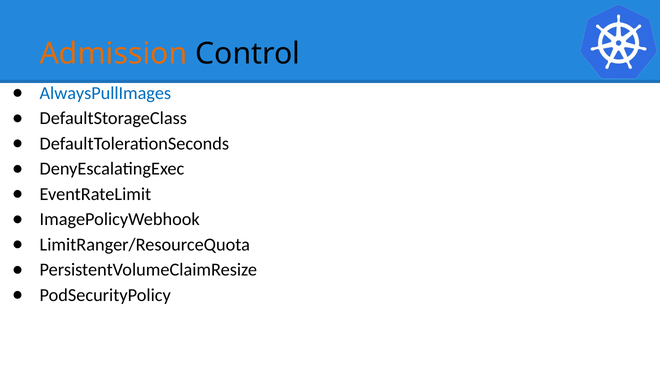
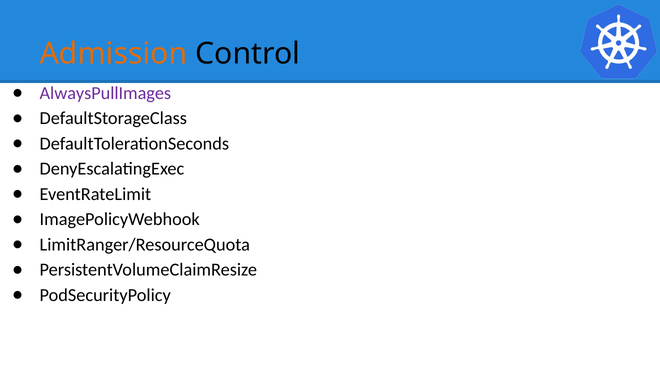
AlwaysPullImages colour: blue -> purple
